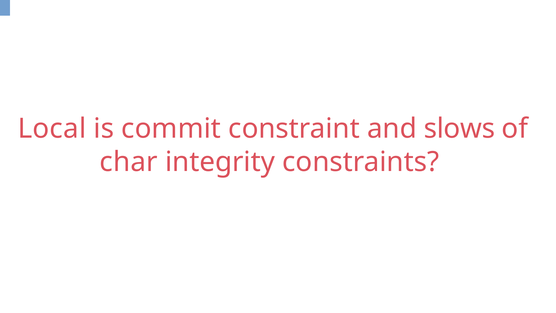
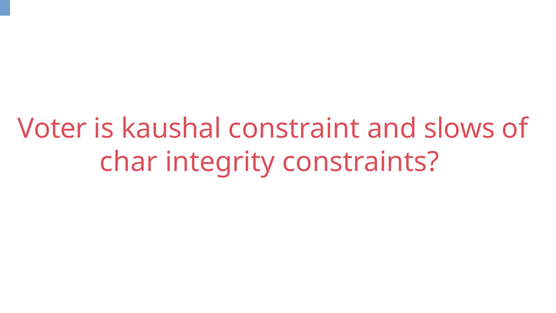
Local: Local -> Voter
commit: commit -> kaushal
